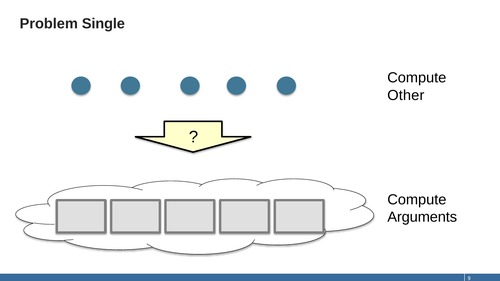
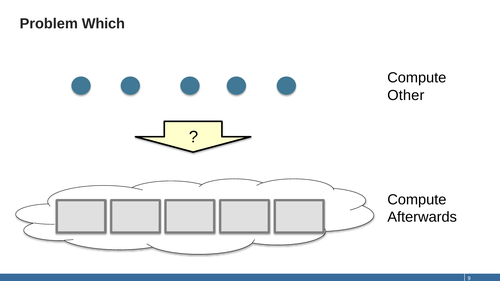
Single: Single -> Which
Arguments: Arguments -> Afterwards
